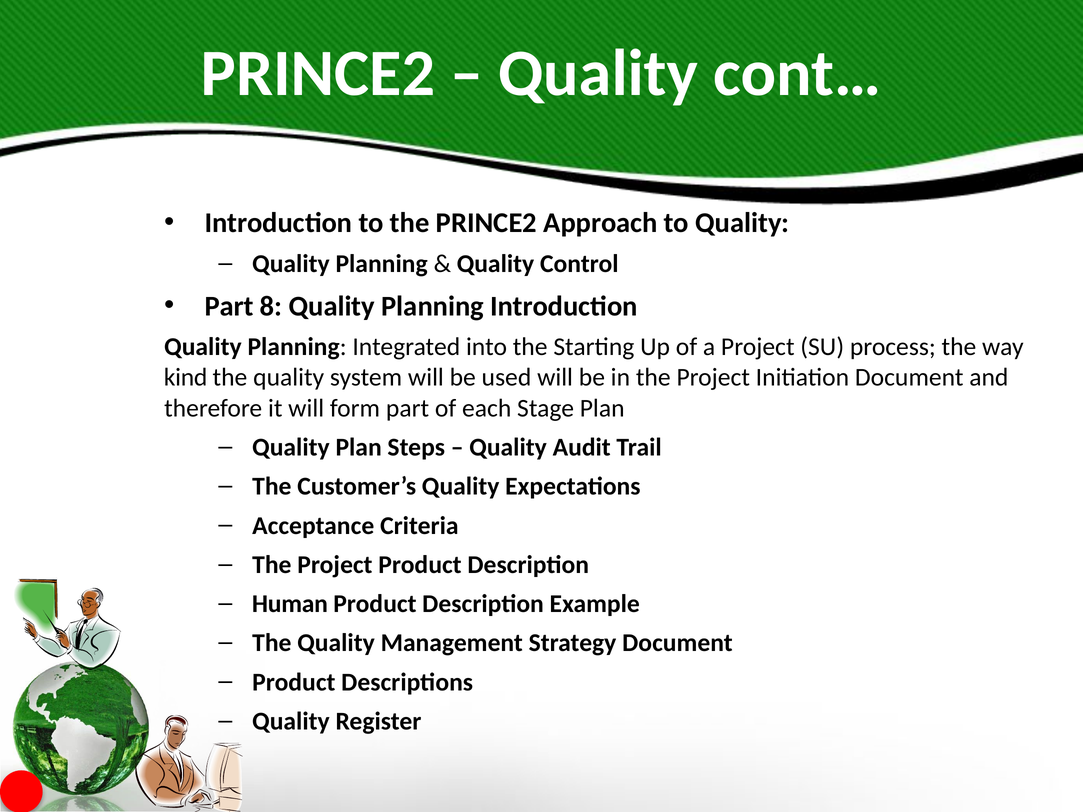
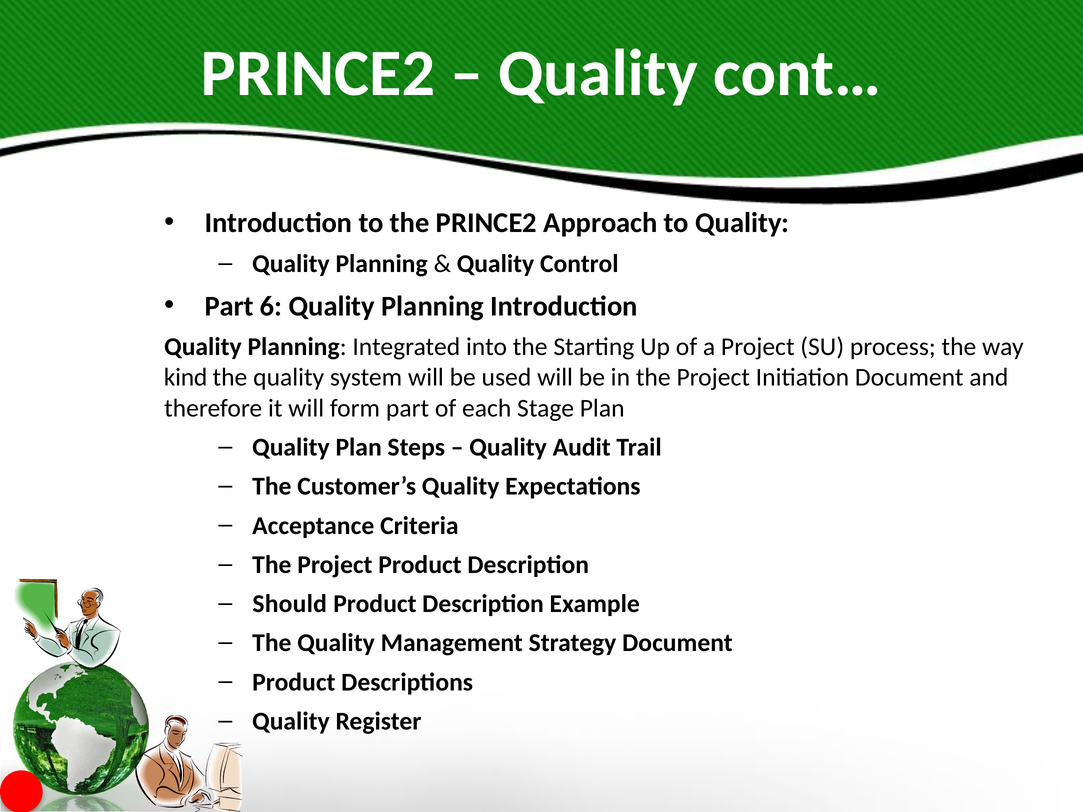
8: 8 -> 6
Human: Human -> Should
